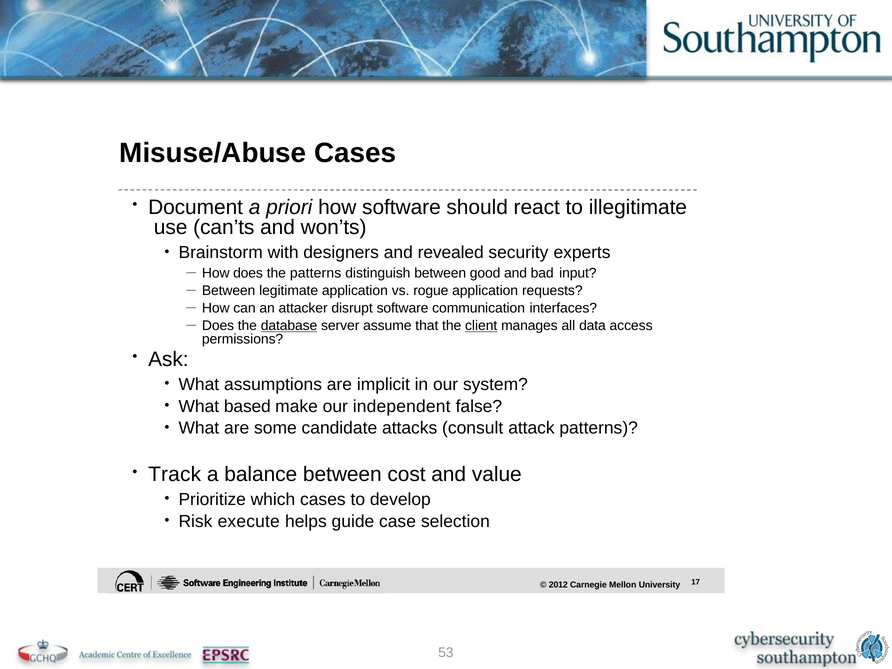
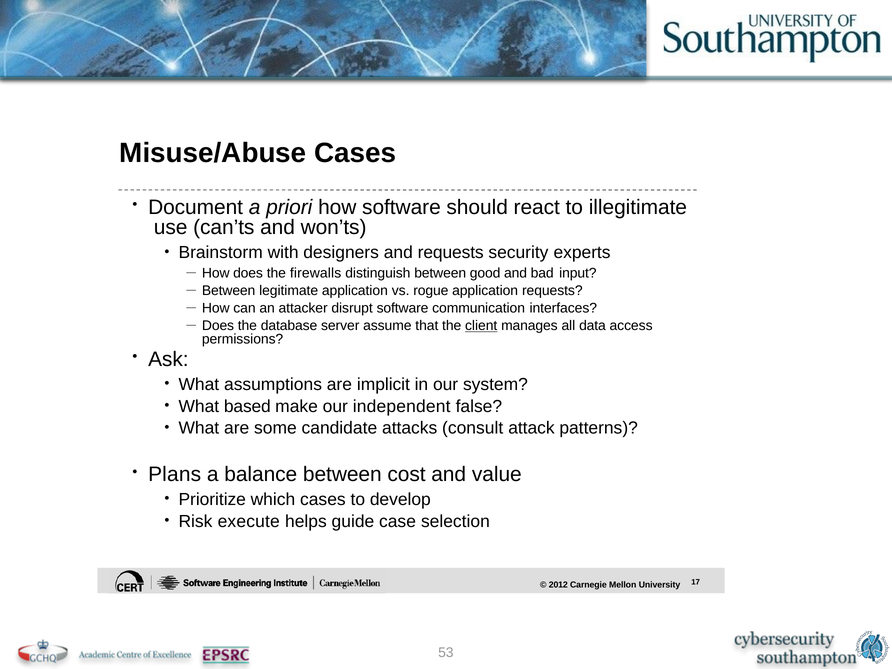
and revealed: revealed -> requests
the patterns: patterns -> firewalls
database underline: present -> none
Track: Track -> Plans
